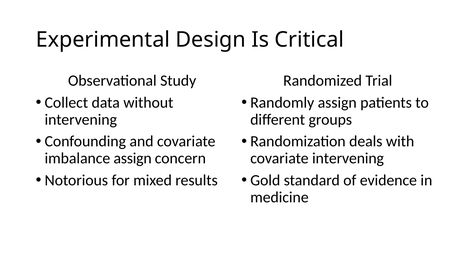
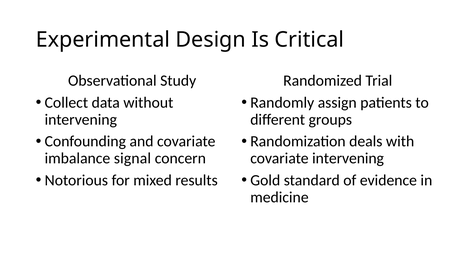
imbalance assign: assign -> signal
